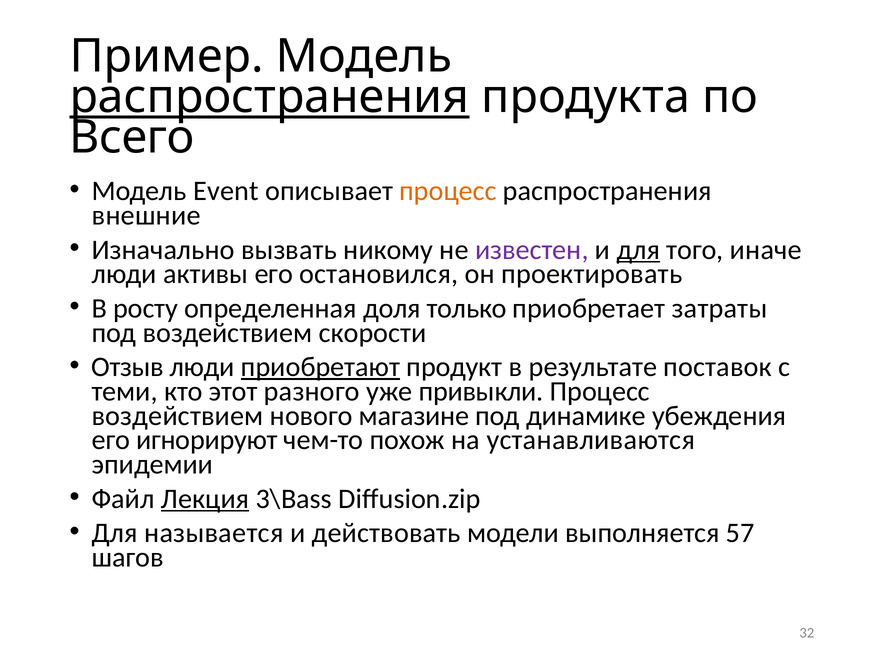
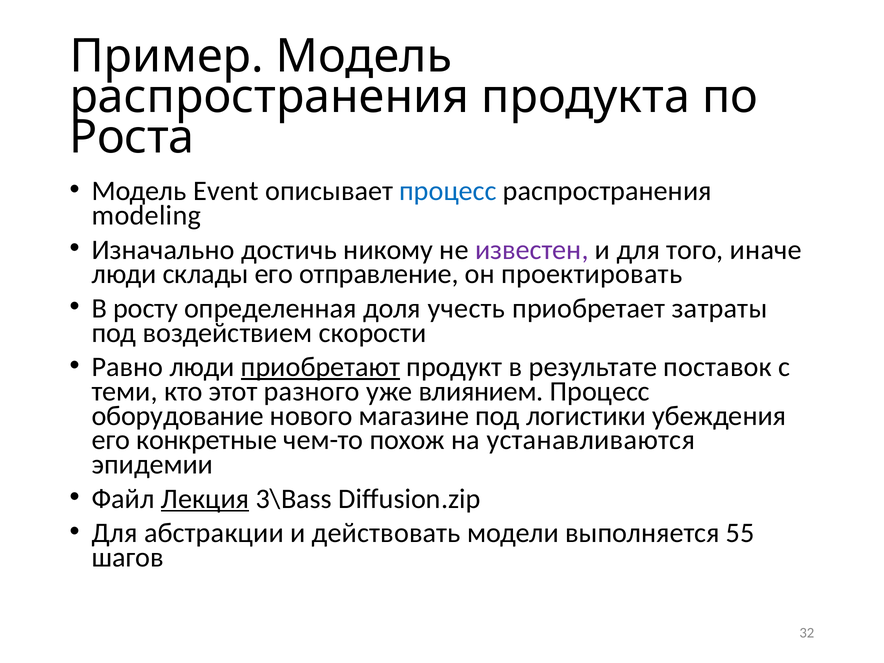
распространения at (269, 97) underline: present -> none
Всего: Всего -> Роста
процесс at (448, 191) colour: orange -> blue
внешние: внешние -> modeling
вызвать: вызвать -> достичь
для at (638, 250) underline: present -> none
активы: активы -> склады
остановился: остановился -> отправление
только: только -> учесть
Отзыв: Отзыв -> Равно
привыкли: привыкли -> влиянием
воздействием at (178, 416): воздействием -> оборудование
динамике: динамике -> логистики
игнорируют: игнорируют -> конкретные
называется: называется -> абстракции
57: 57 -> 55
